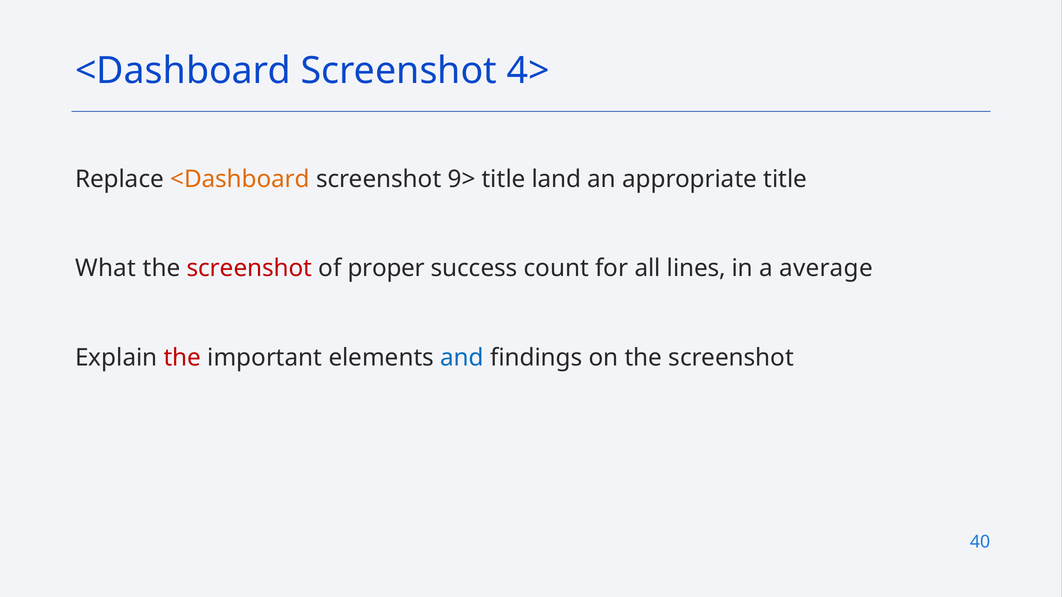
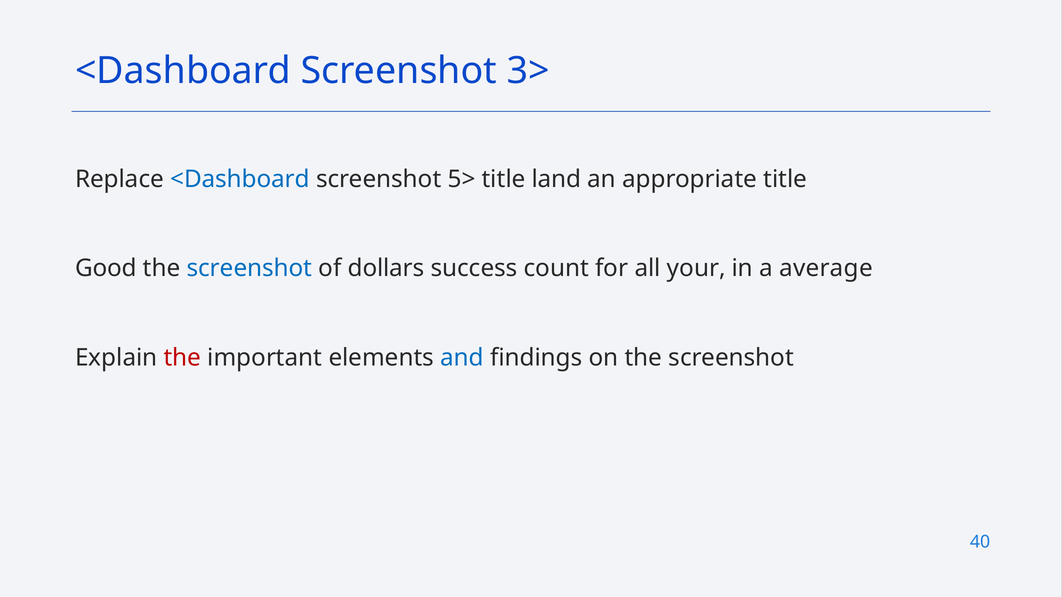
4>: 4> -> 3>
<Dashboard at (240, 179) colour: orange -> blue
9>: 9> -> 5>
What: What -> Good
screenshot at (249, 269) colour: red -> blue
proper: proper -> dollars
lines: lines -> your
